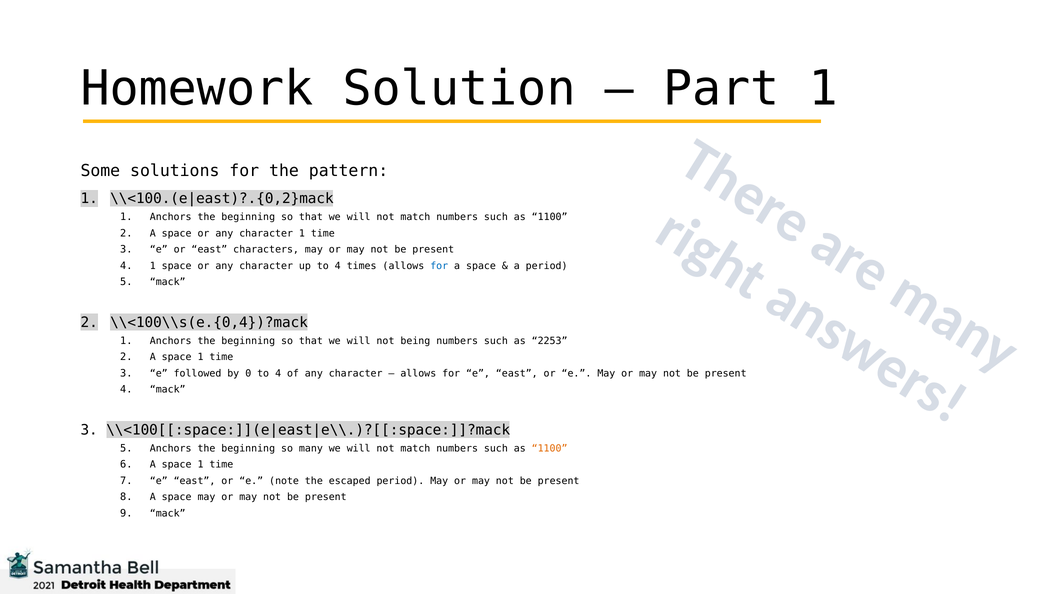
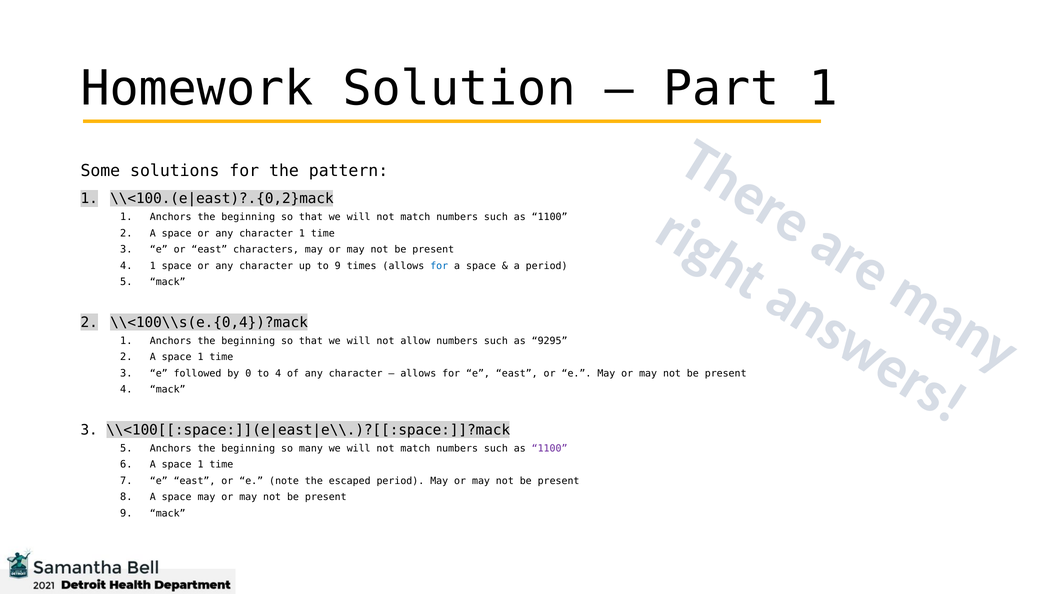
up to 4: 4 -> 9
being: being -> allow
2253: 2253 -> 9295
1100 at (550, 448) colour: orange -> purple
